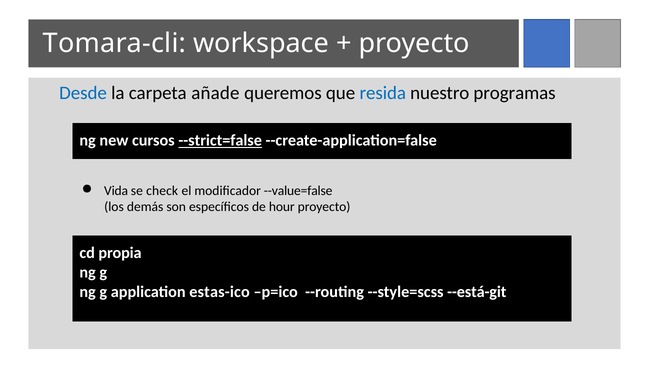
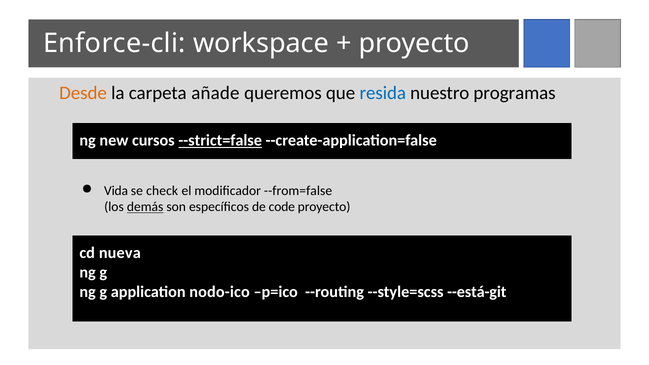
Tomara-cli: Tomara-cli -> Enforce-cli
Desde colour: blue -> orange
--value=false: --value=false -> --from=false
demás underline: none -> present
hour: hour -> code
propia: propia -> nueva
estas-ico: estas-ico -> nodo-ico
